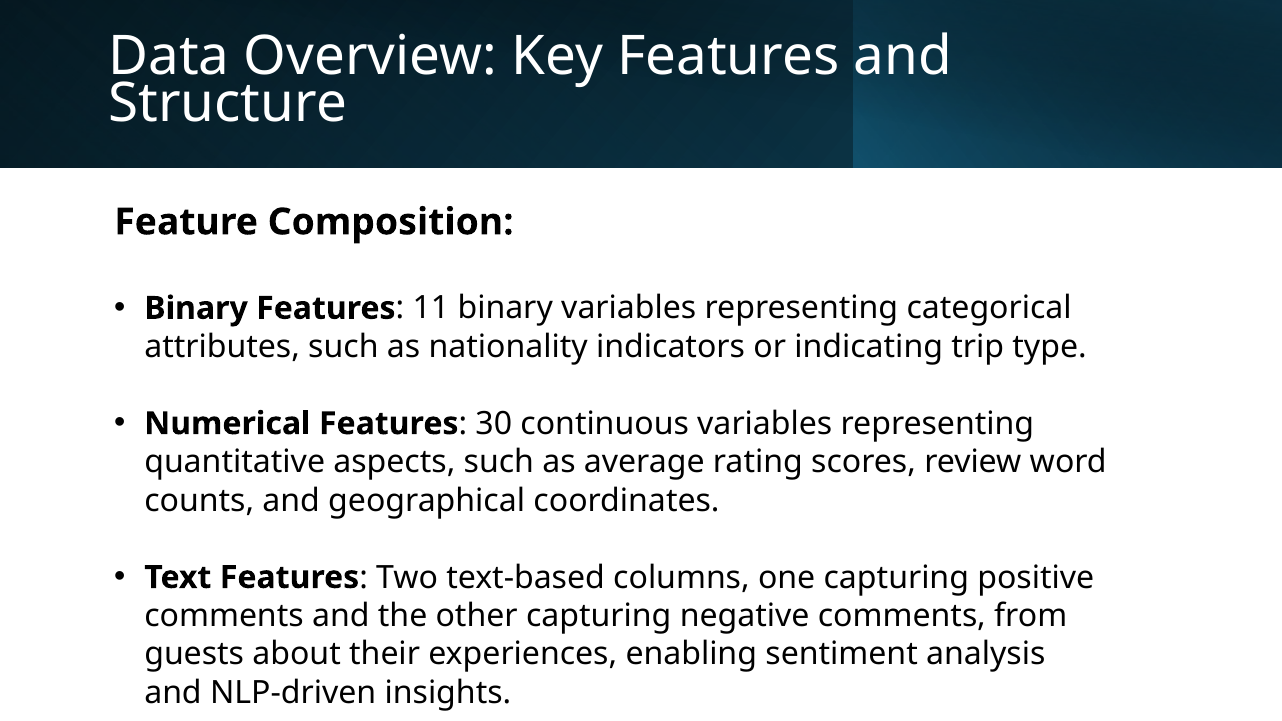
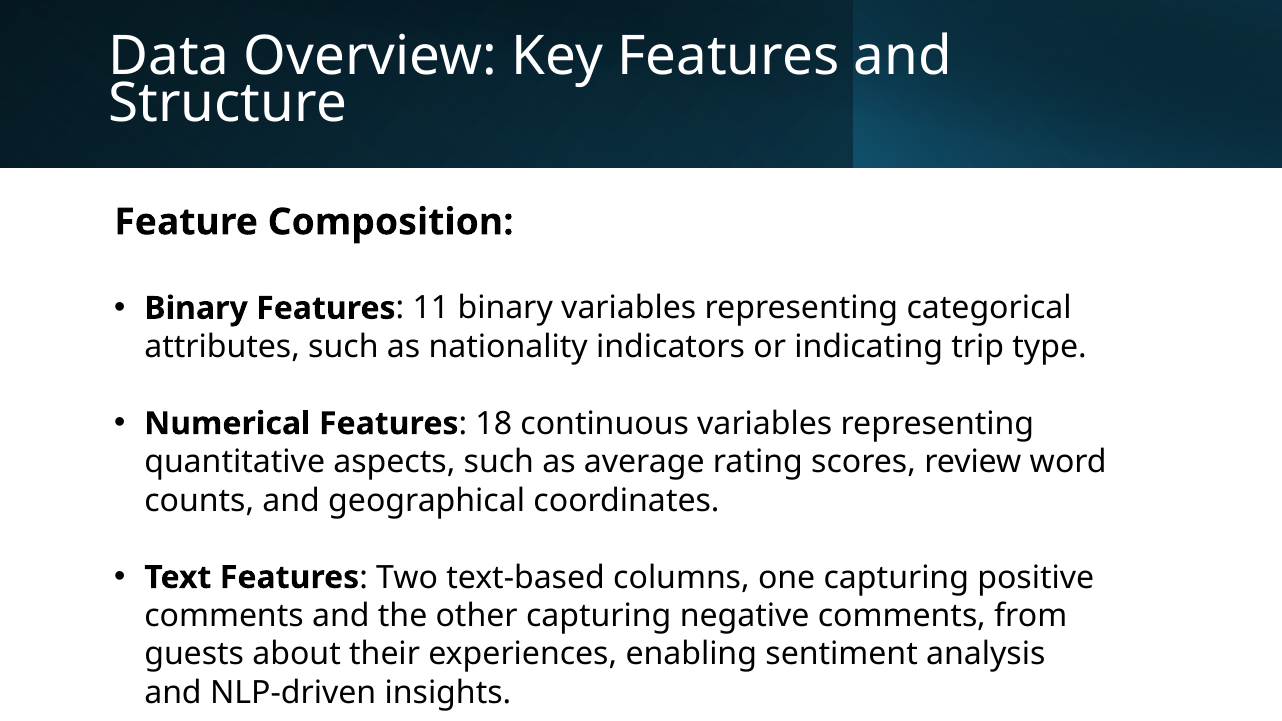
30: 30 -> 18
